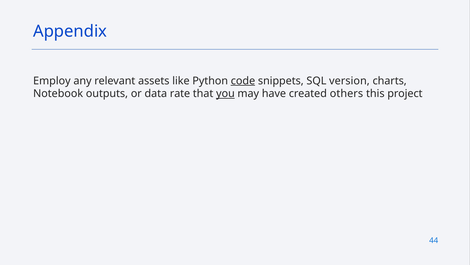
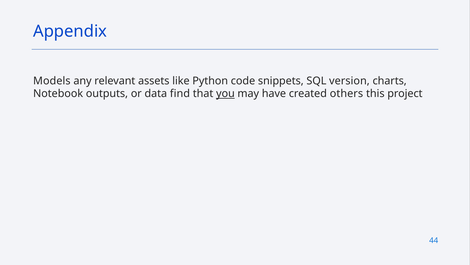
Employ: Employ -> Models
code underline: present -> none
rate: rate -> find
